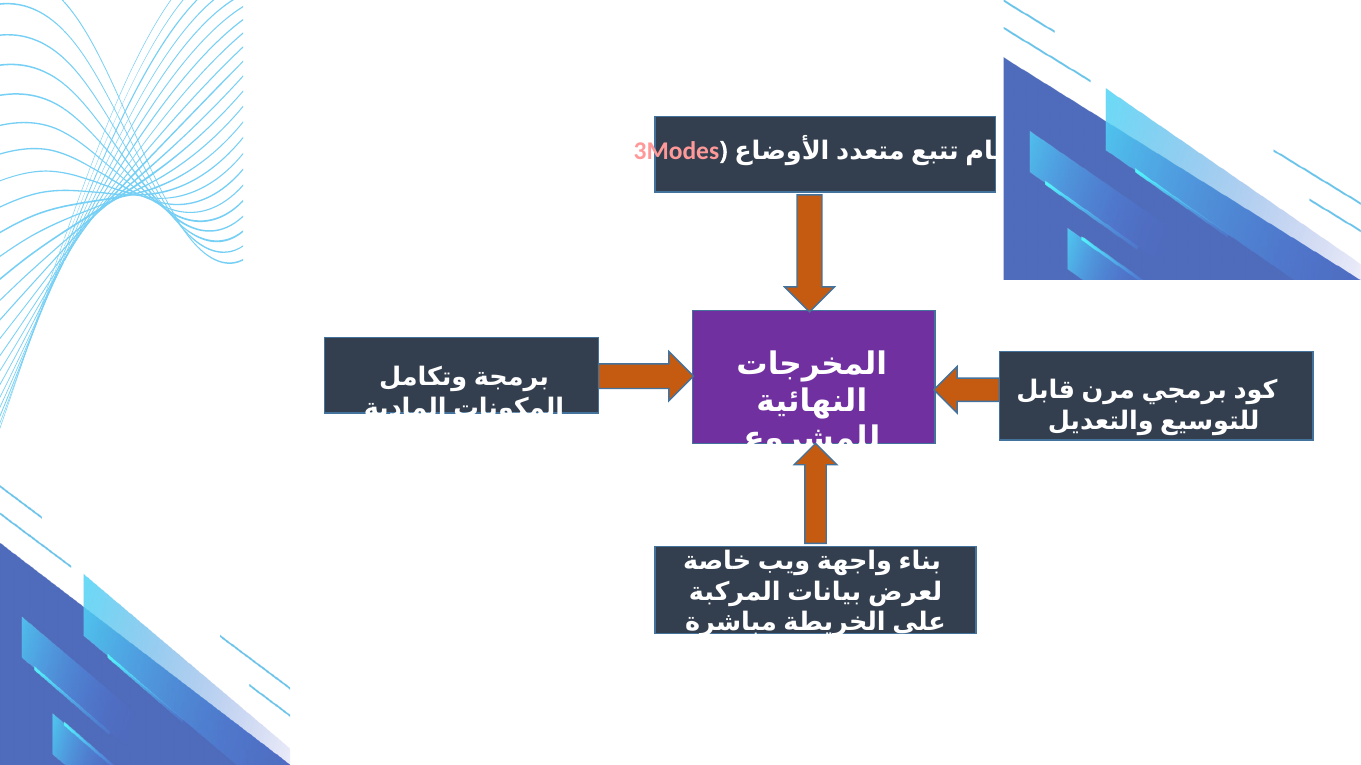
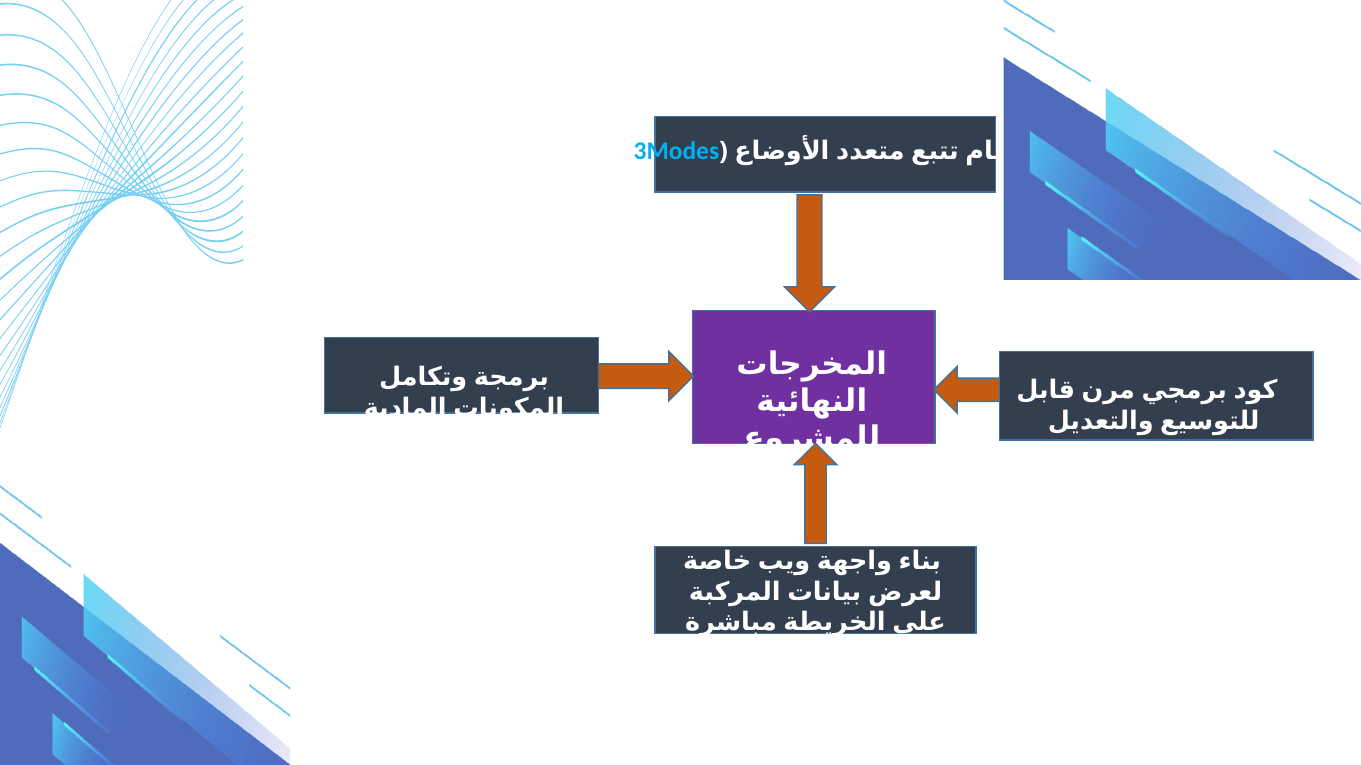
3Modes colour: pink -> light blue
